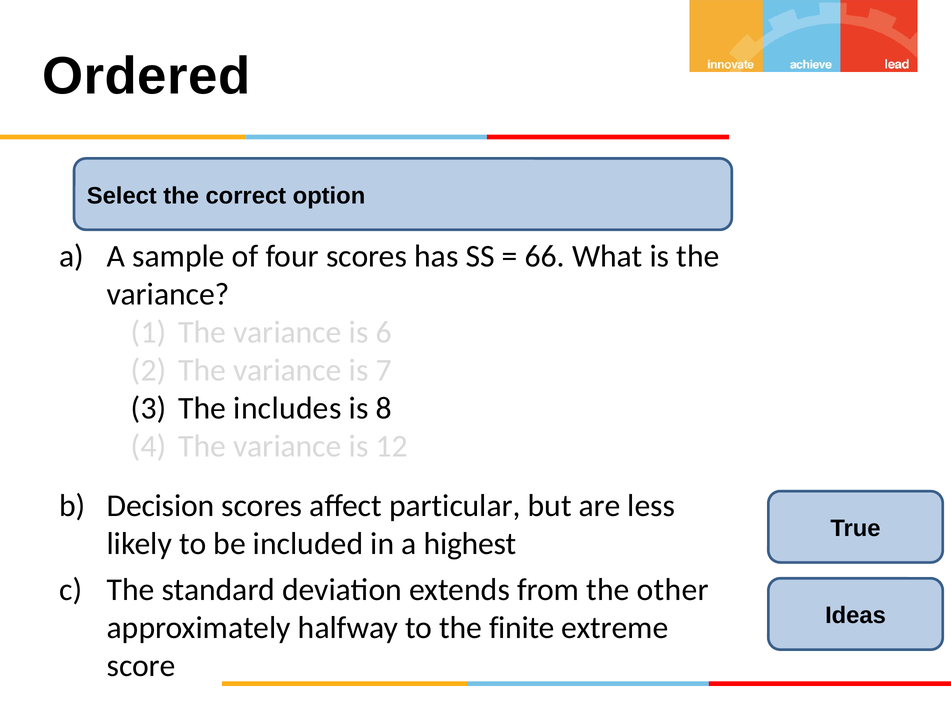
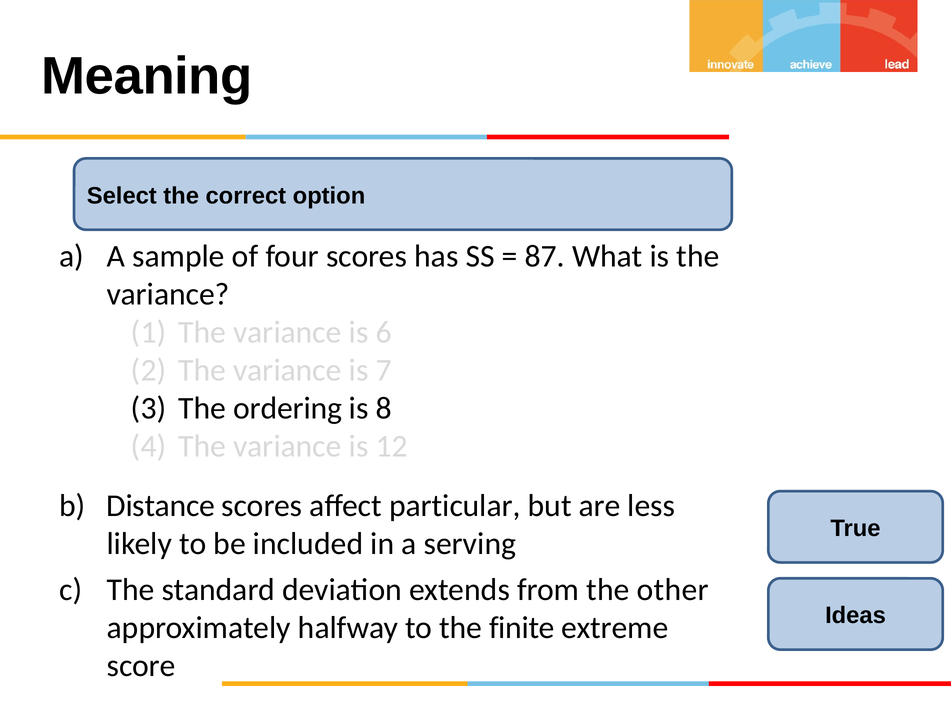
Ordered: Ordered -> Meaning
66: 66 -> 87
includes: includes -> ordering
Decision: Decision -> Distance
highest: highest -> serving
